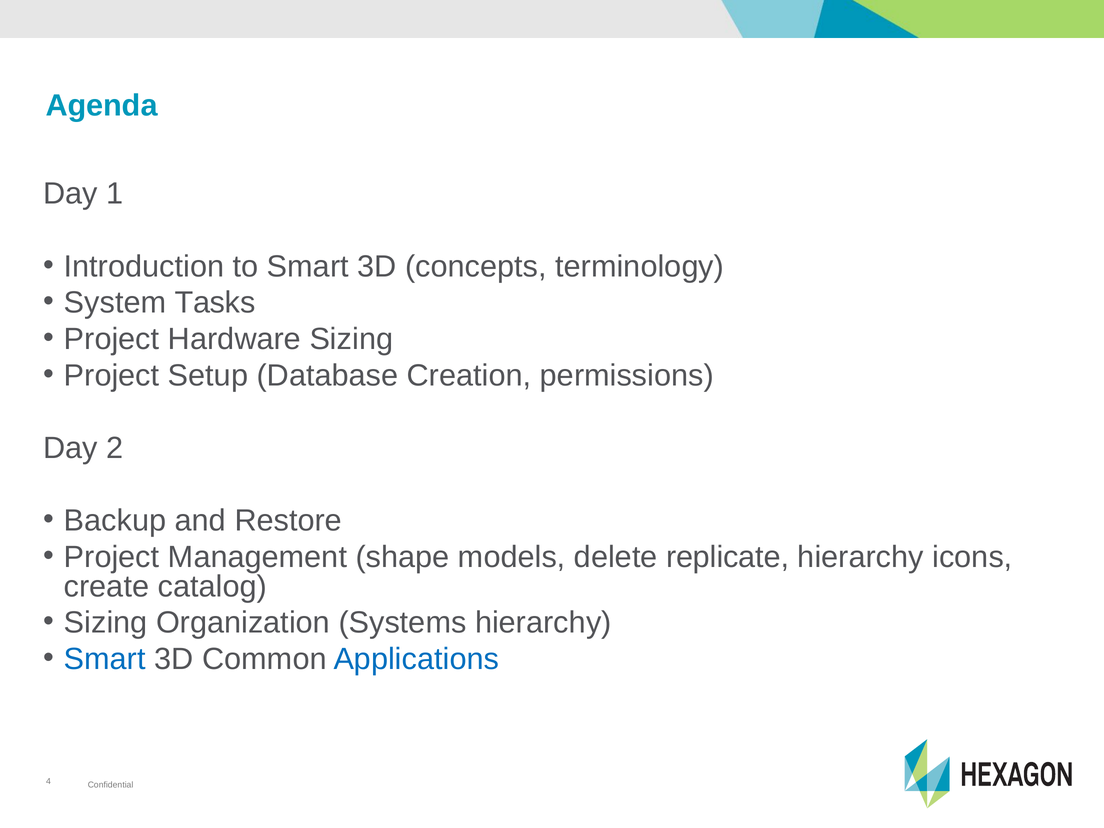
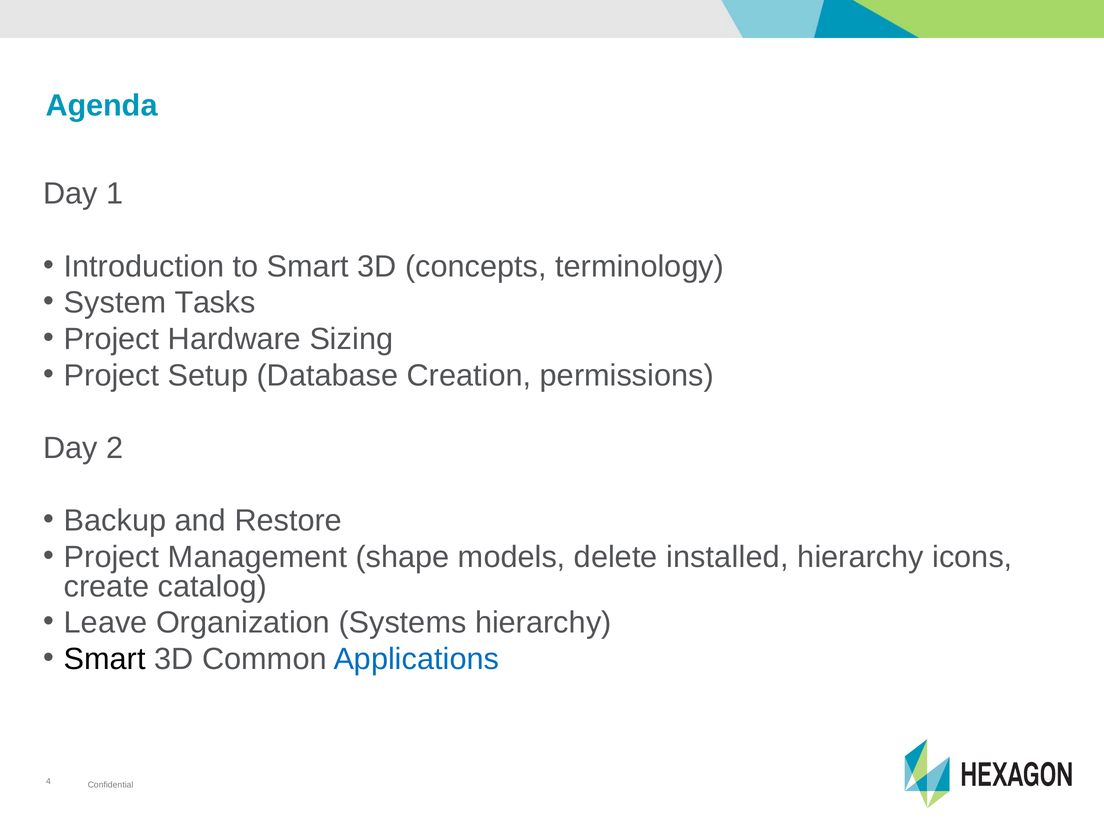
replicate: replicate -> installed
Sizing at (106, 623): Sizing -> Leave
Smart at (105, 659) colour: blue -> black
